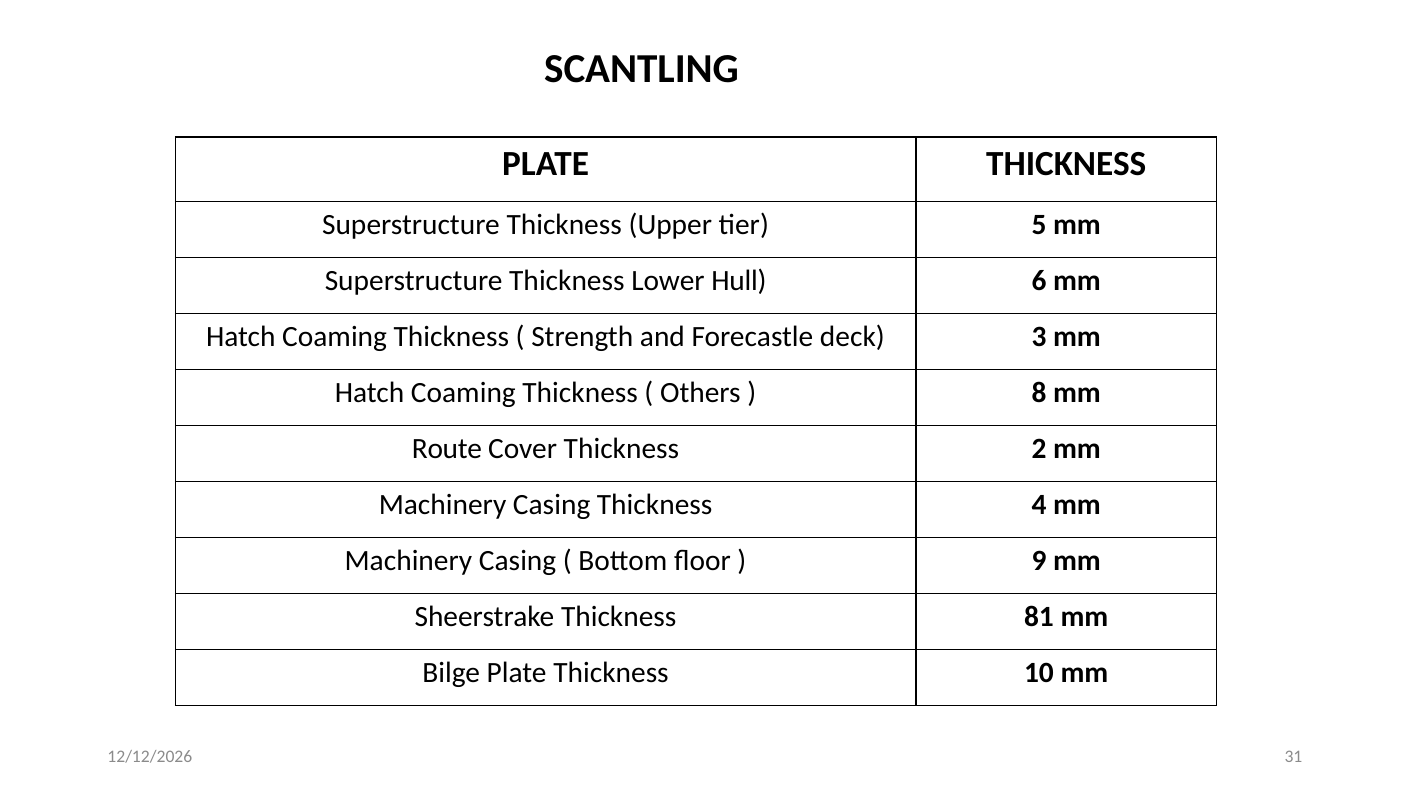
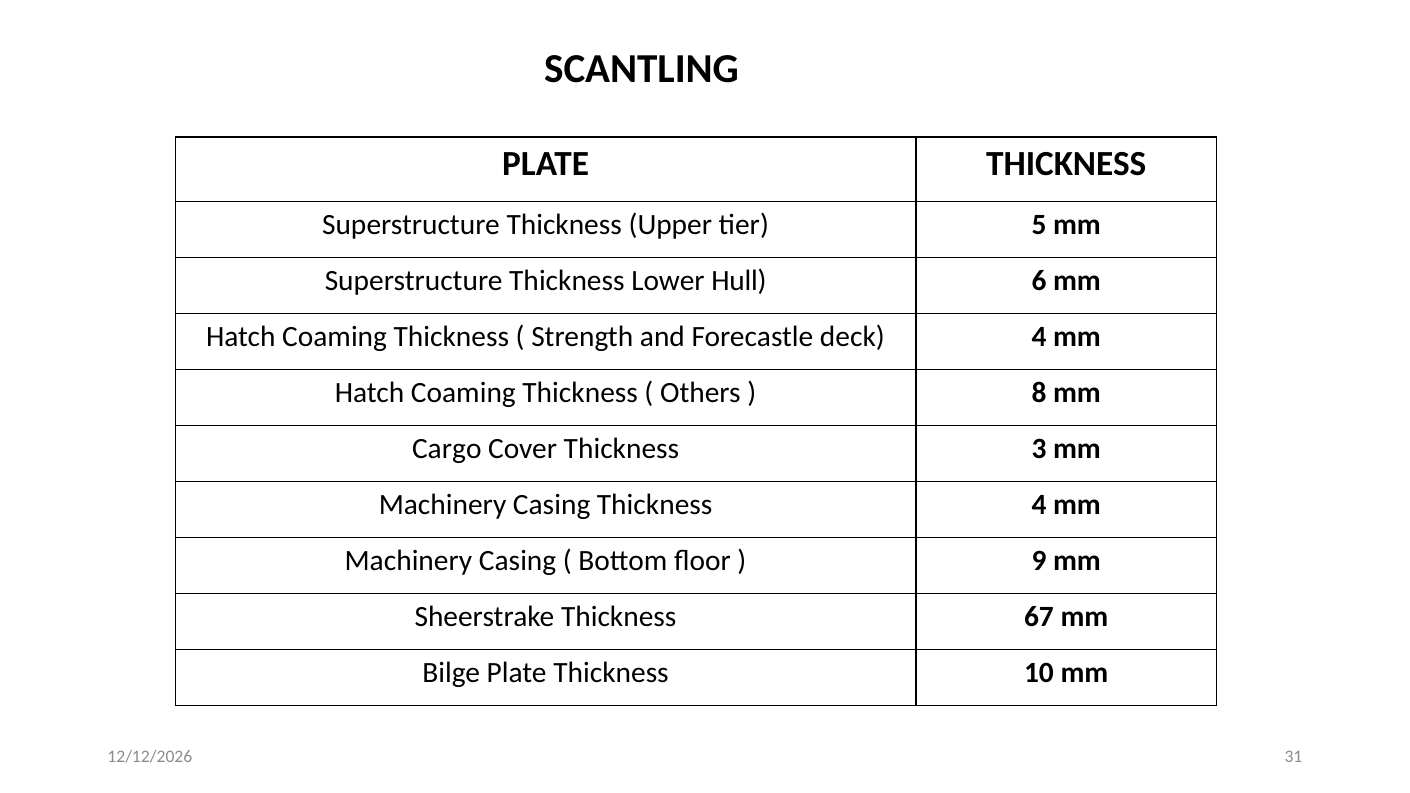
deck 3: 3 -> 4
Route: Route -> Cargo
2: 2 -> 3
81: 81 -> 67
